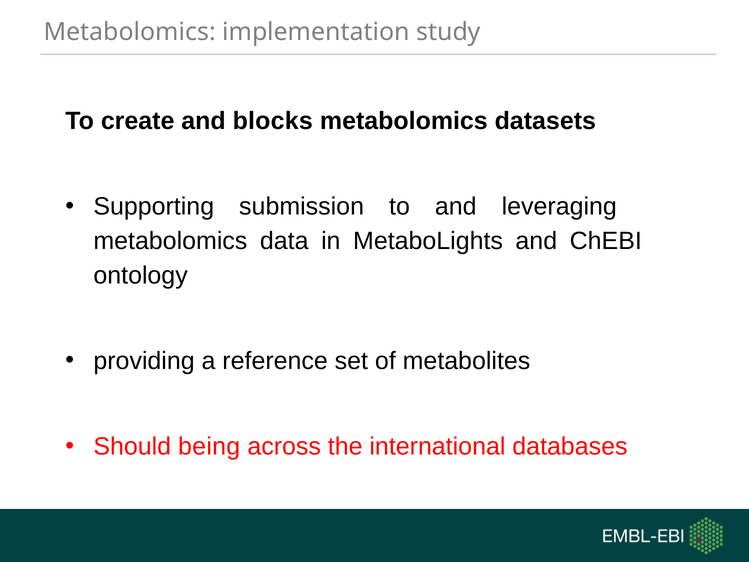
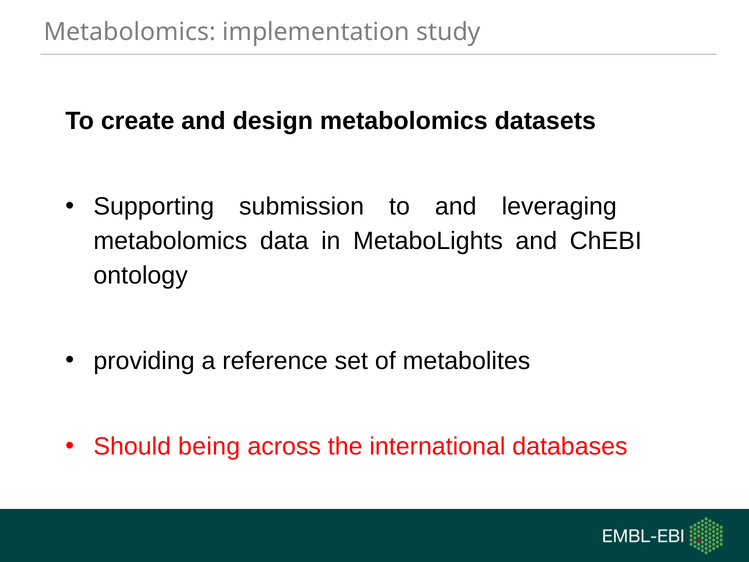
blocks: blocks -> design
